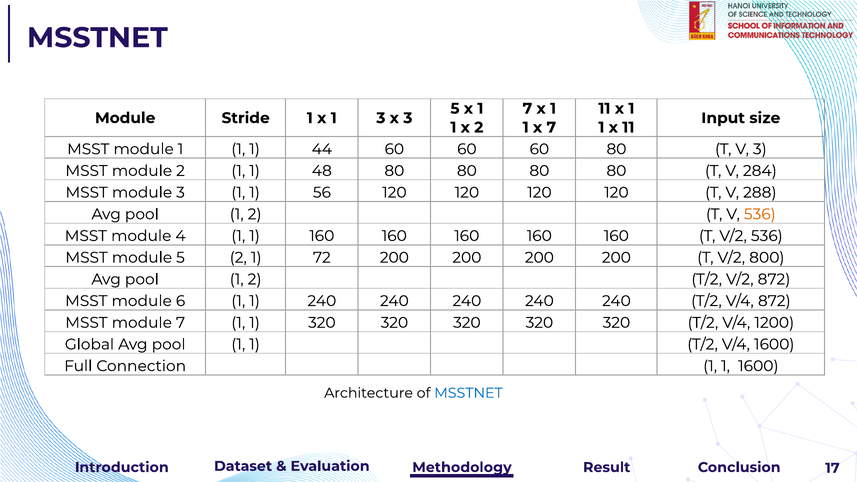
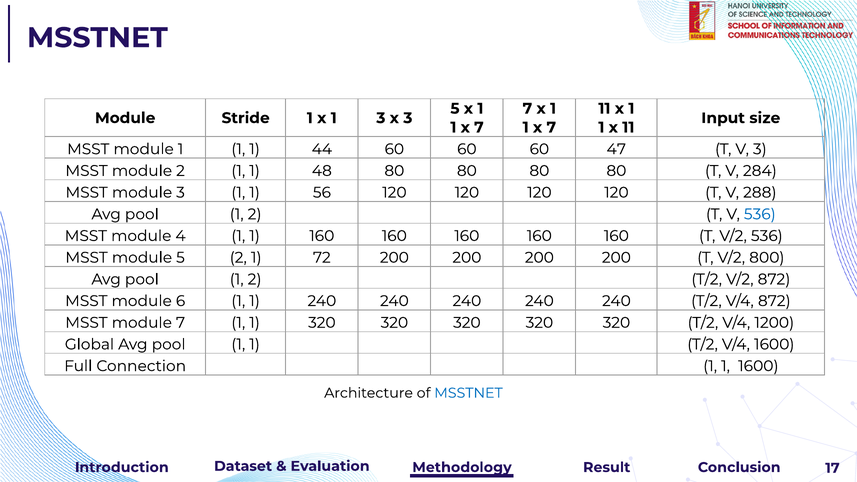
2 at (479, 127): 2 -> 7
60 80: 80 -> 47
536 at (760, 214) colour: orange -> blue
